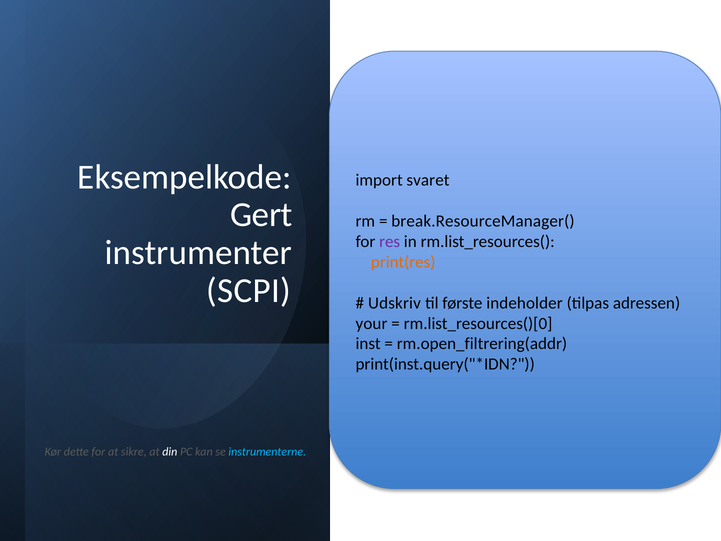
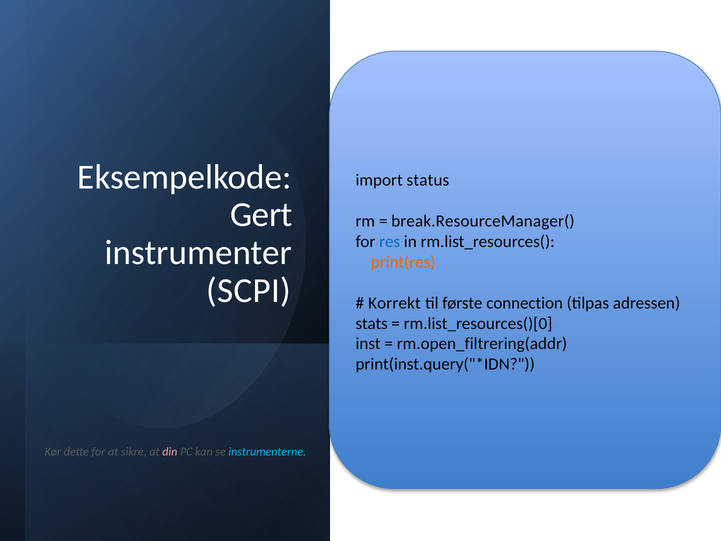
svaret: svaret -> status
res colour: purple -> blue
Udskriv: Udskriv -> Korrekt
indeholder: indeholder -> connection
your: your -> stats
din colour: white -> pink
